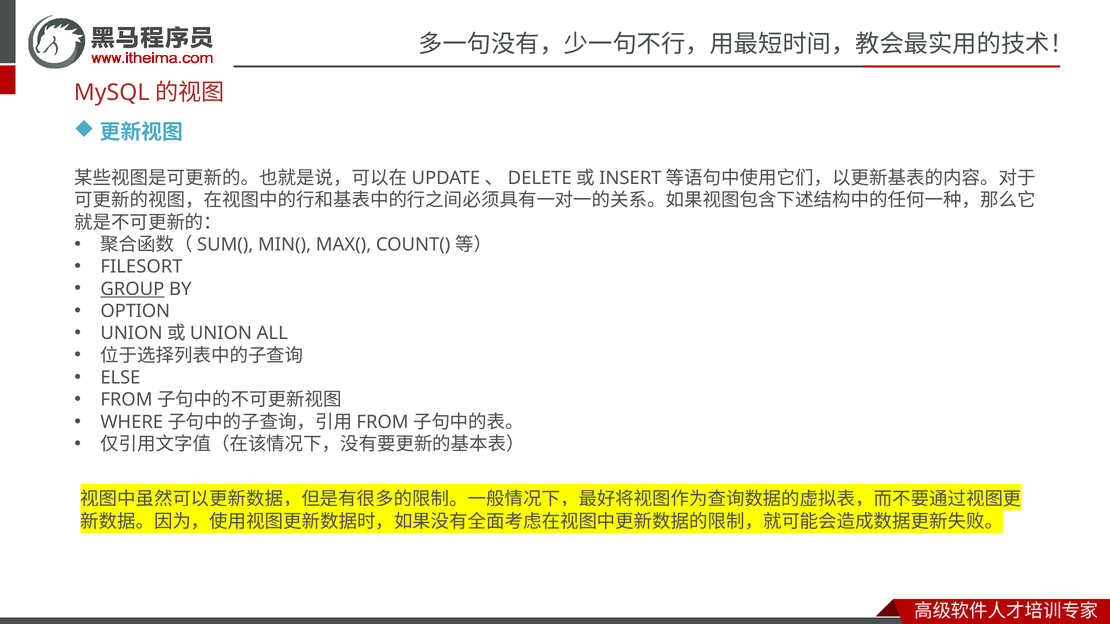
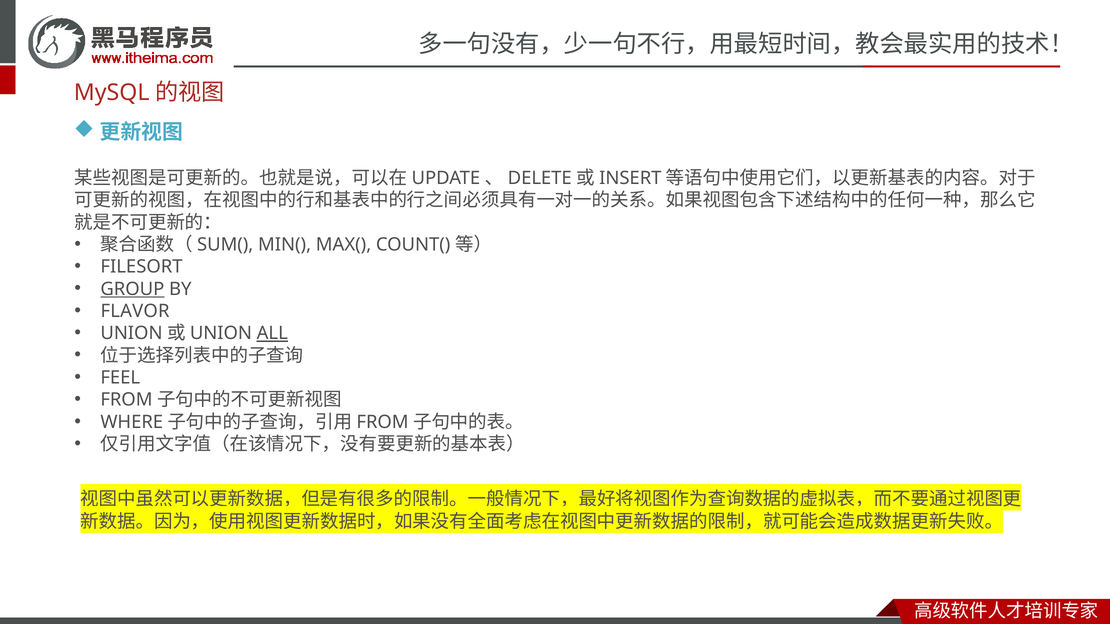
OPTION: OPTION -> FLAVOR
ALL underline: none -> present
ELSE: ELSE -> FEEL
